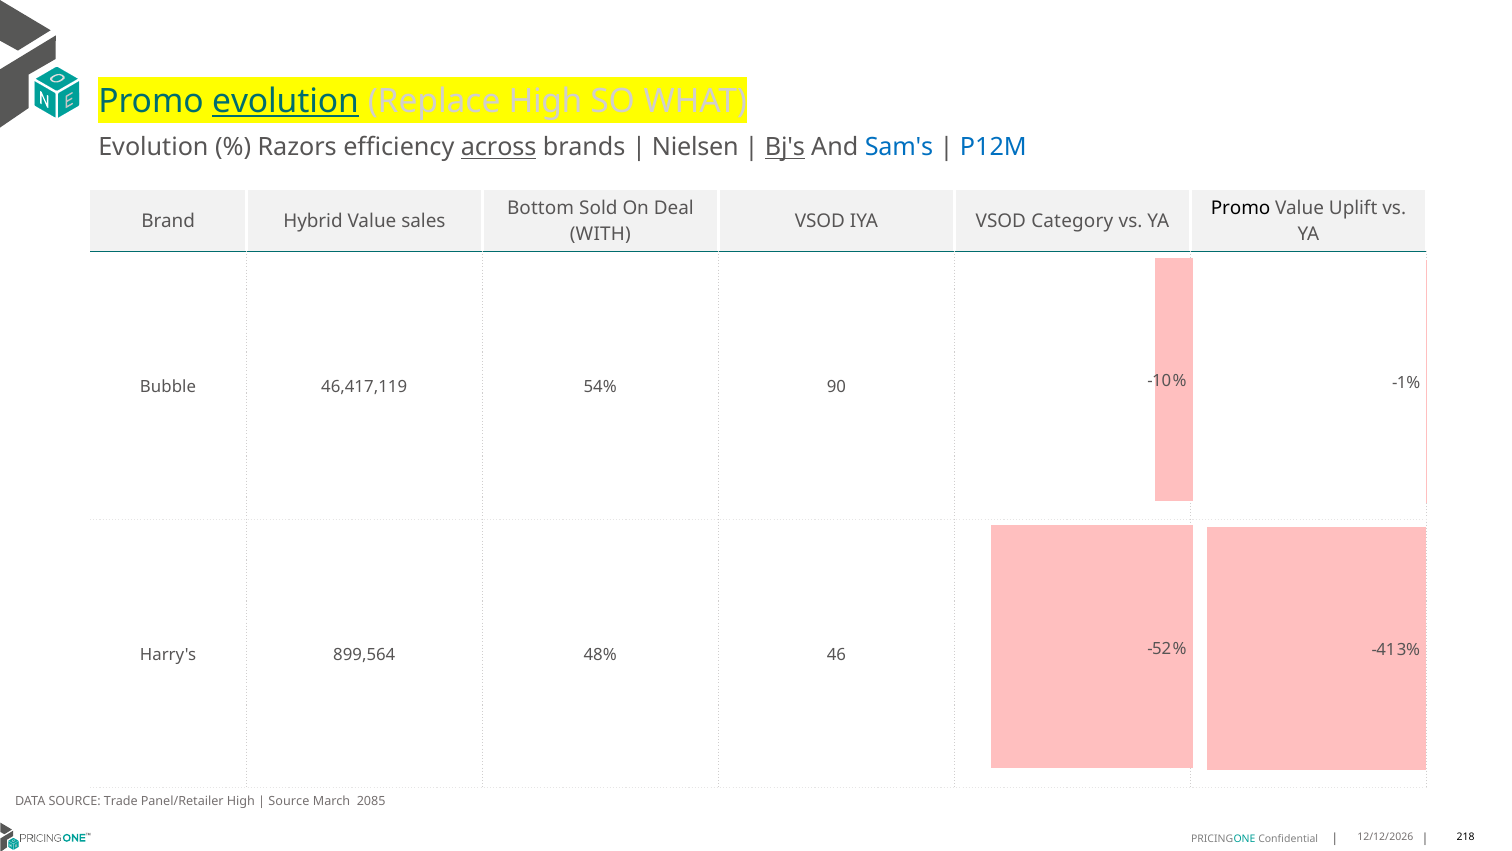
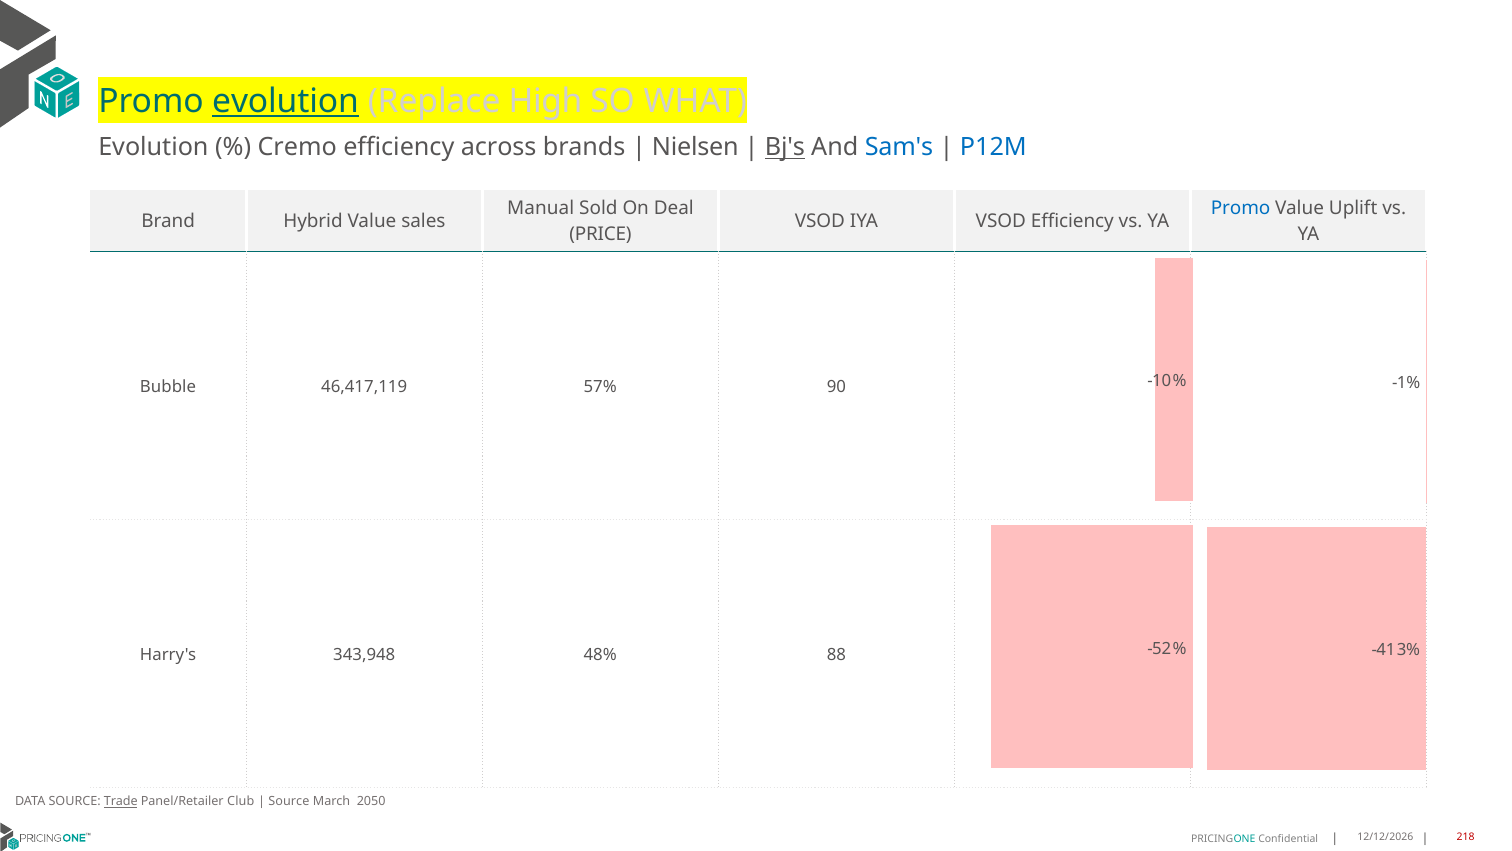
Razors: Razors -> Cremo
across underline: present -> none
Bottom: Bottom -> Manual
Promo at (1241, 208) colour: black -> blue
VSOD Category: Category -> Efficiency
WITH: WITH -> PRICE
54%: 54% -> 57%
899,564: 899,564 -> 343,948
46: 46 -> 88
Trade underline: none -> present
Panel/Retailer High: High -> Club
2085: 2085 -> 2050
218 colour: black -> red
